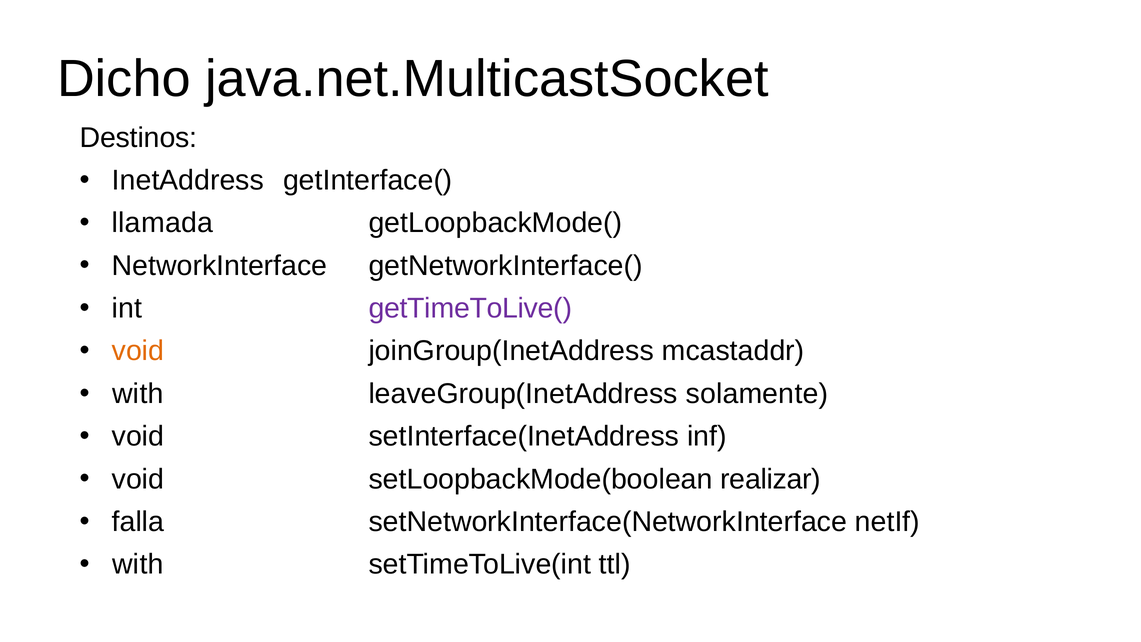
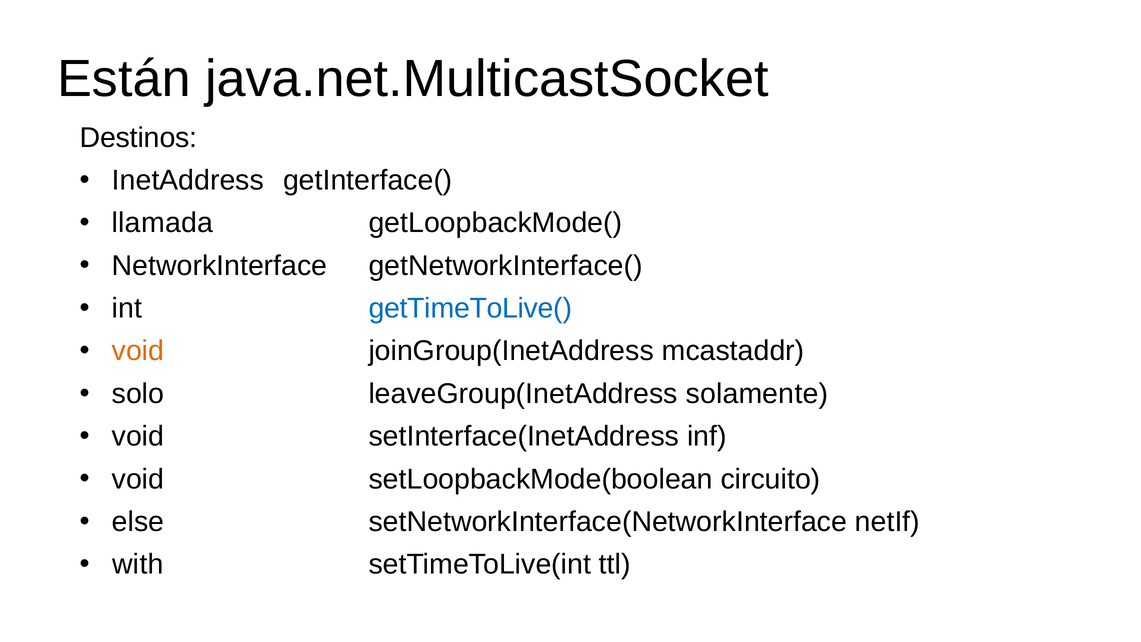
Dicho: Dicho -> Están
getTimeToLive( colour: purple -> blue
with at (138, 394): with -> solo
realizar: realizar -> circuito
falla: falla -> else
